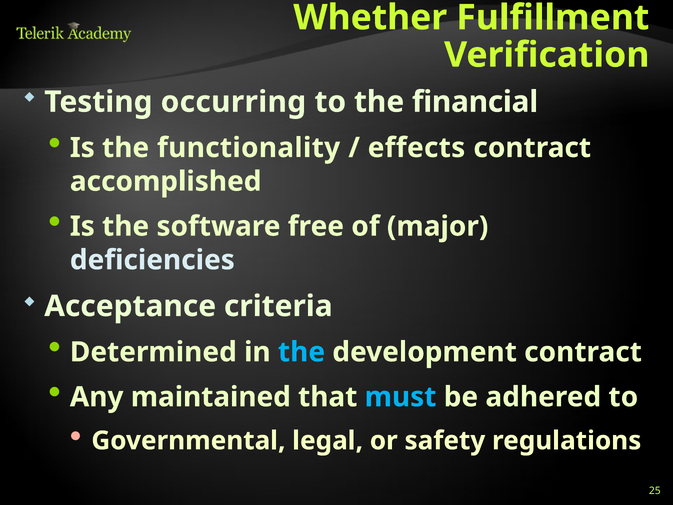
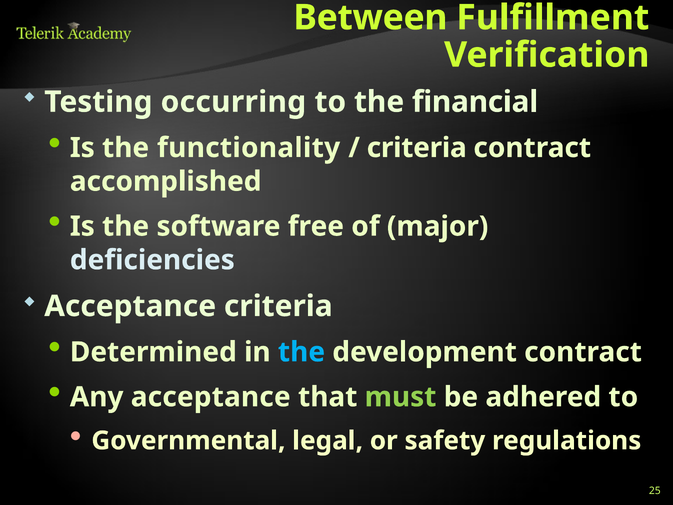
Whether: Whether -> Between
effects at (416, 148): effects -> criteria
Any maintained: maintained -> acceptance
must colour: light blue -> light green
